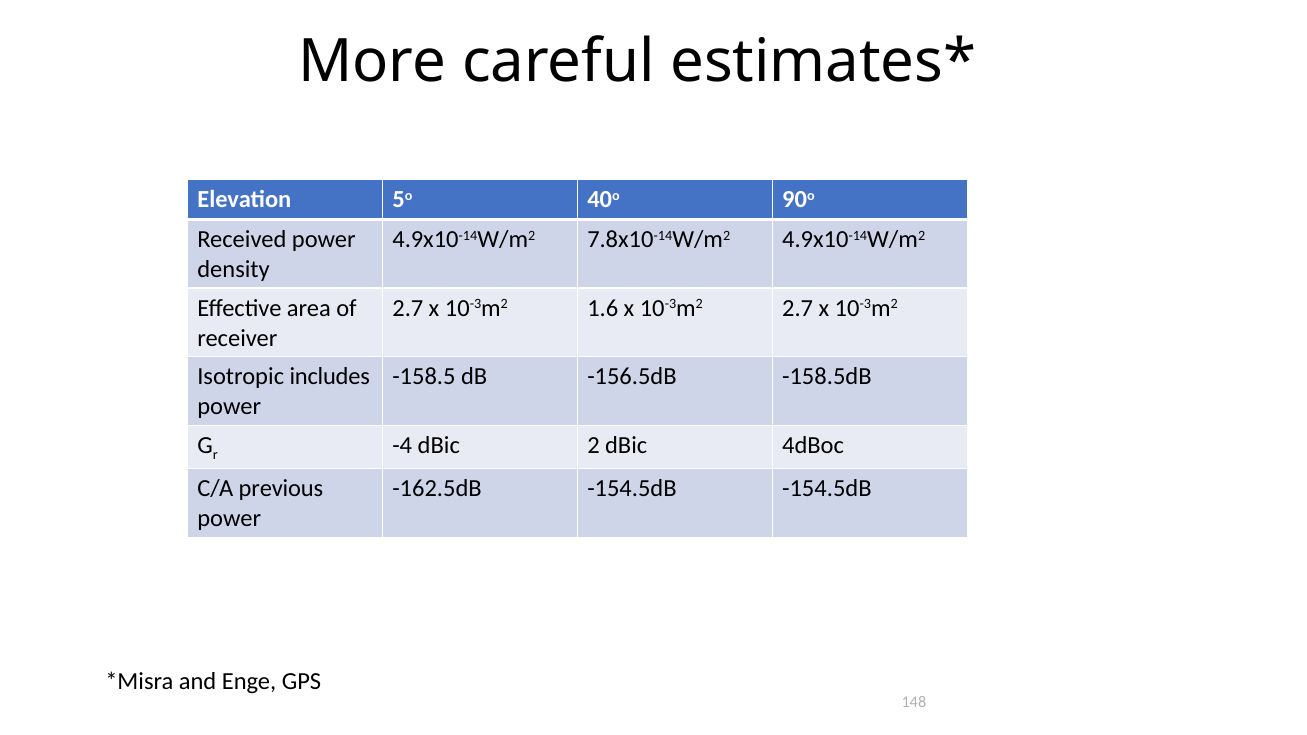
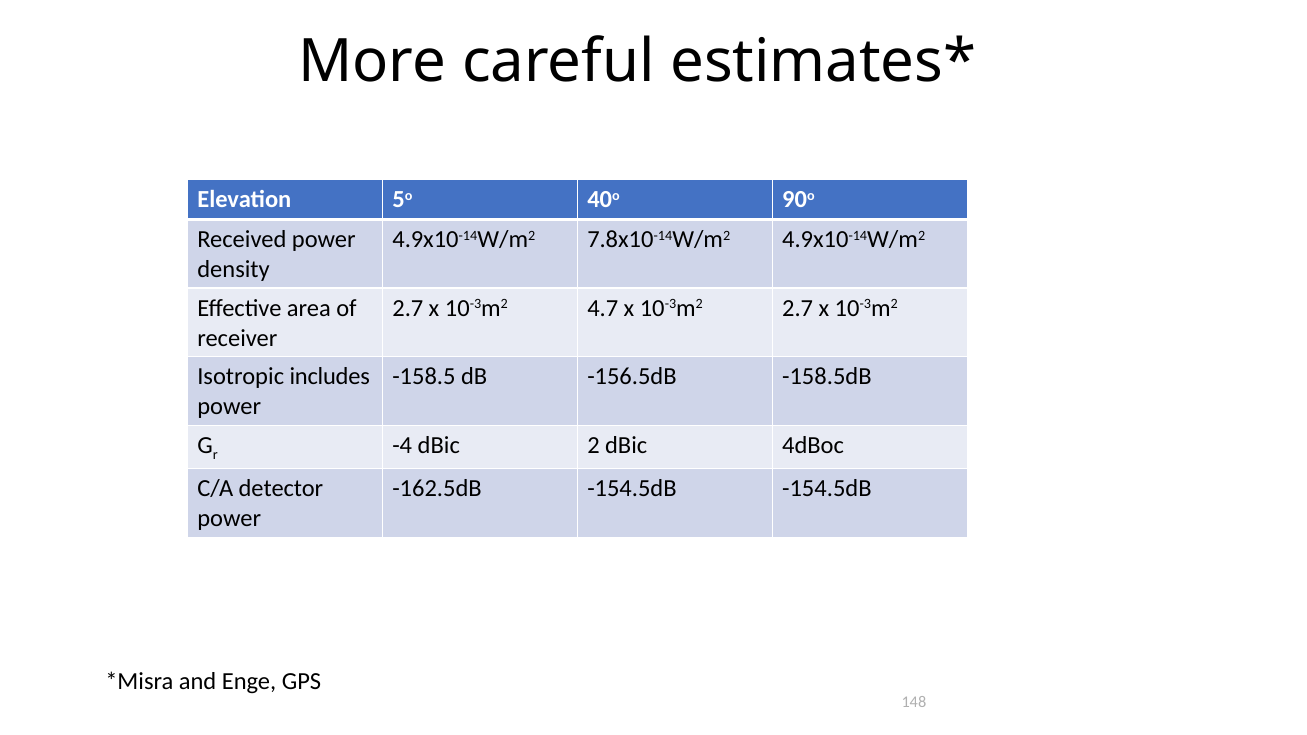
1.6: 1.6 -> 4.7
previous: previous -> detector
